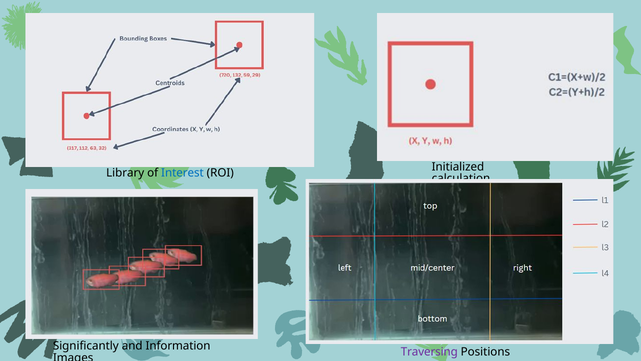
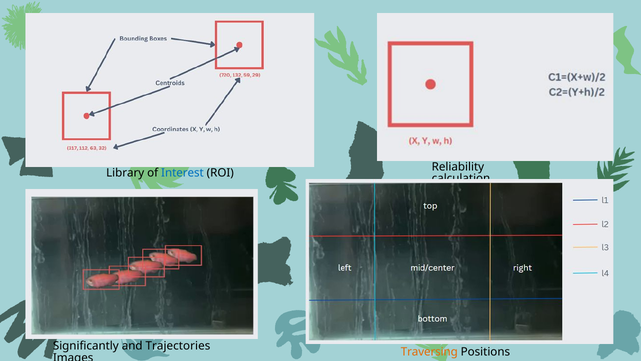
Initialized: Initialized -> Reliability
Information: Information -> Trajectories
Traversing colour: purple -> orange
